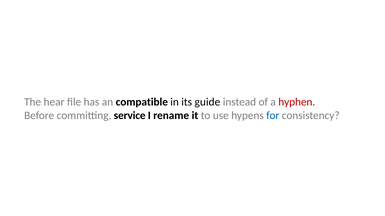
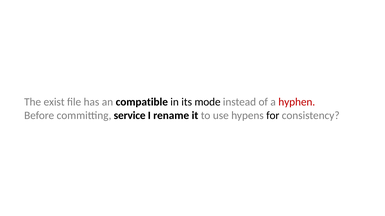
hear: hear -> exist
guide: guide -> mode
for colour: blue -> black
